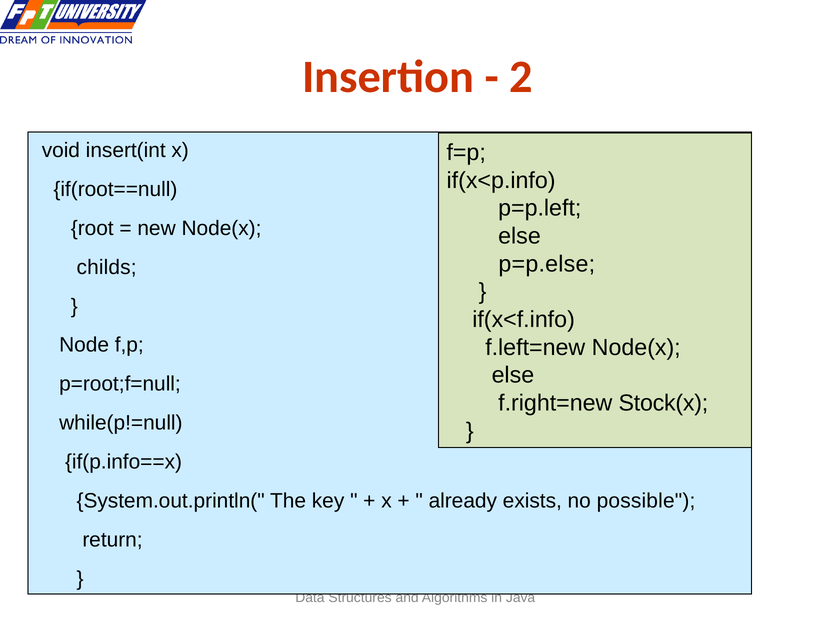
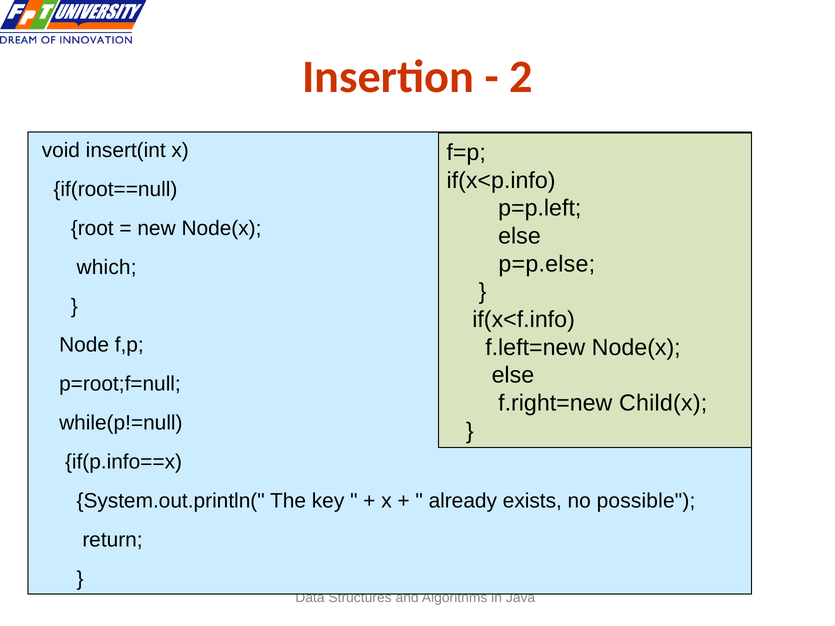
childs: childs -> which
Stock(x: Stock(x -> Child(x
